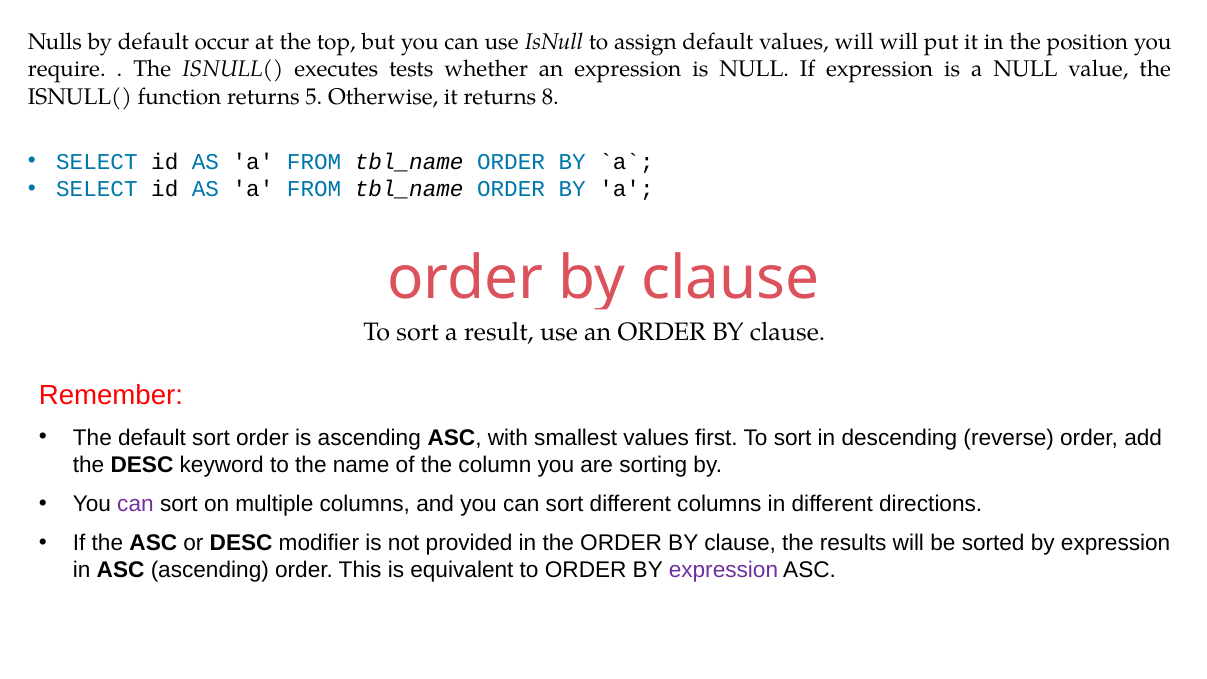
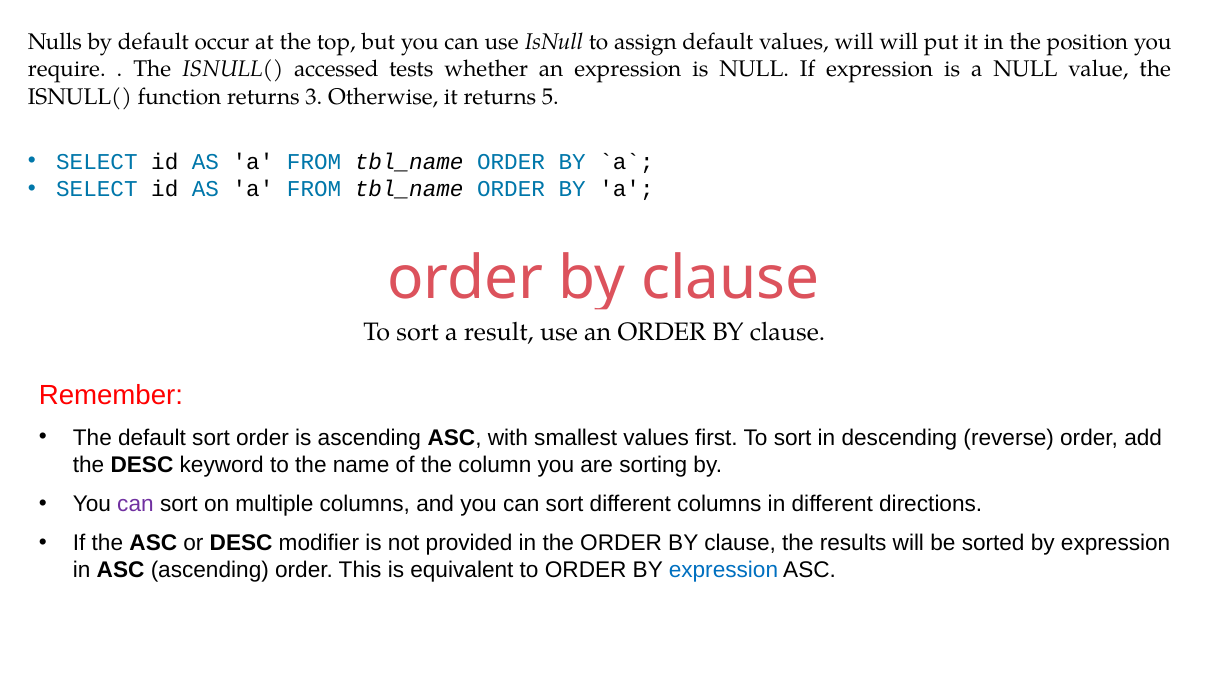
executes: executes -> accessed
5: 5 -> 3
8: 8 -> 5
expression at (723, 570) colour: purple -> blue
